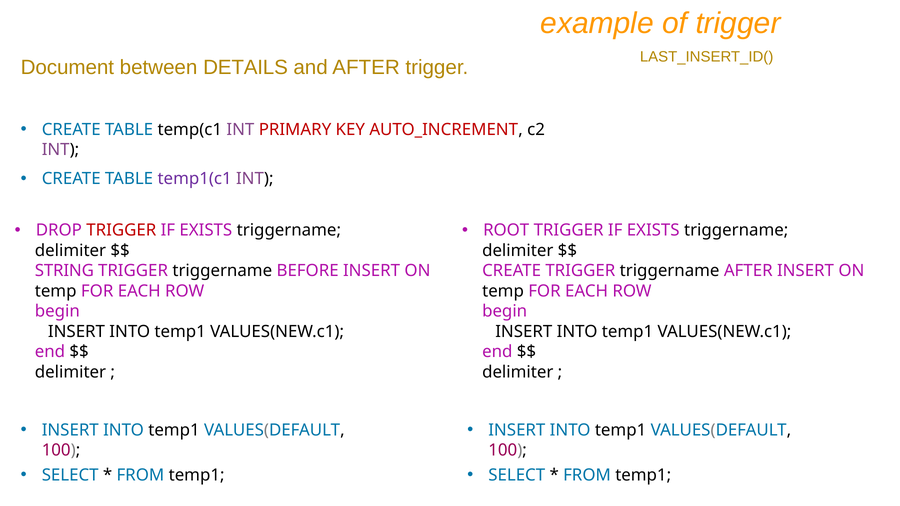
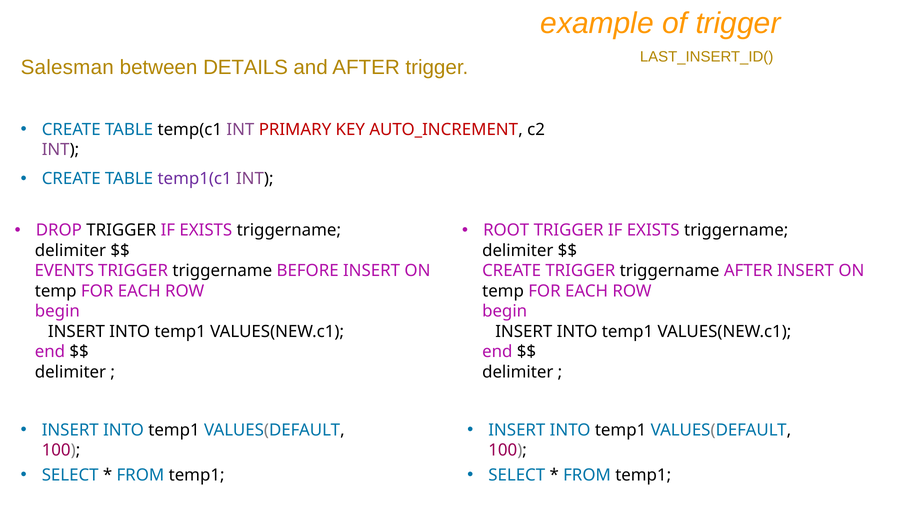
Document: Document -> Salesman
TRIGGER at (121, 231) colour: red -> black
STRING: STRING -> EVENTS
